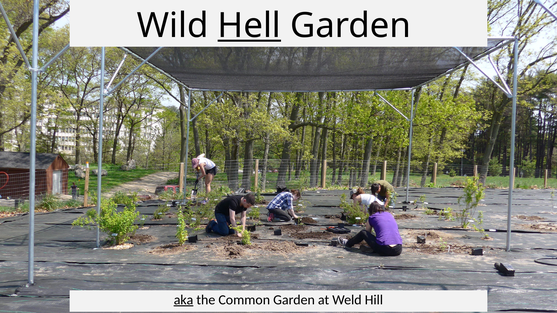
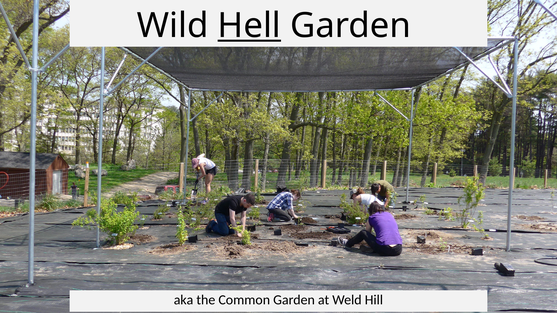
aka underline: present -> none
